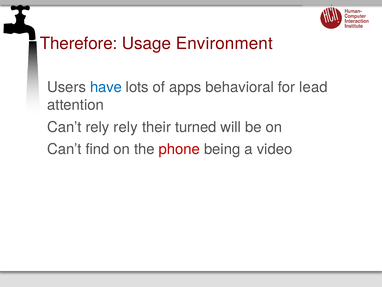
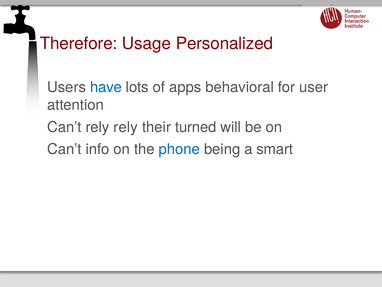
Environment: Environment -> Personalized
lead: lead -> user
find: find -> info
phone colour: red -> blue
video: video -> smart
